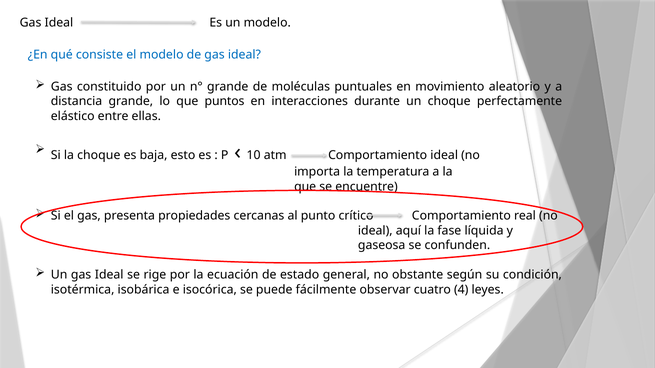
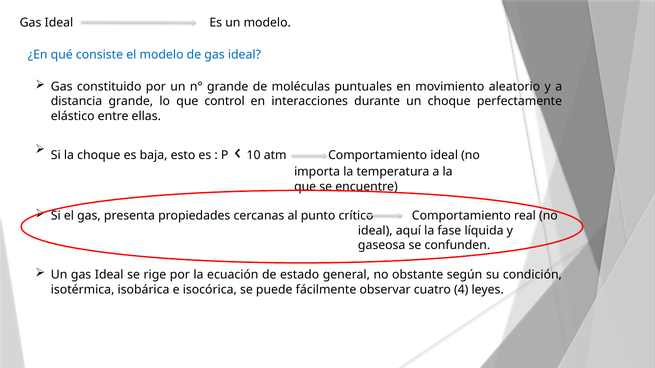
puntos: puntos -> control
